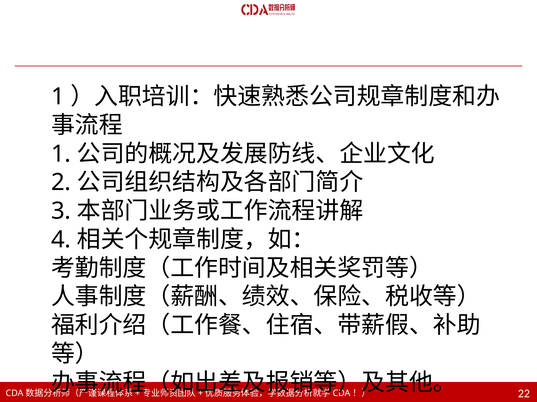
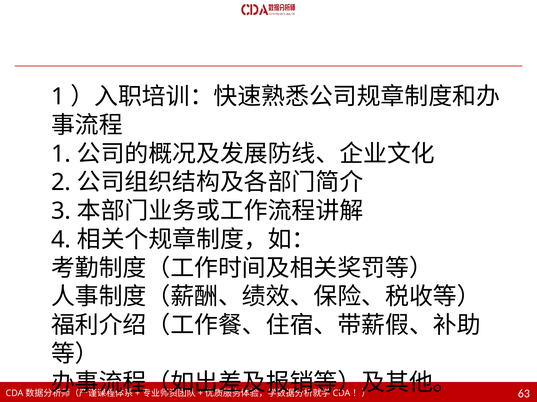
22: 22 -> 63
